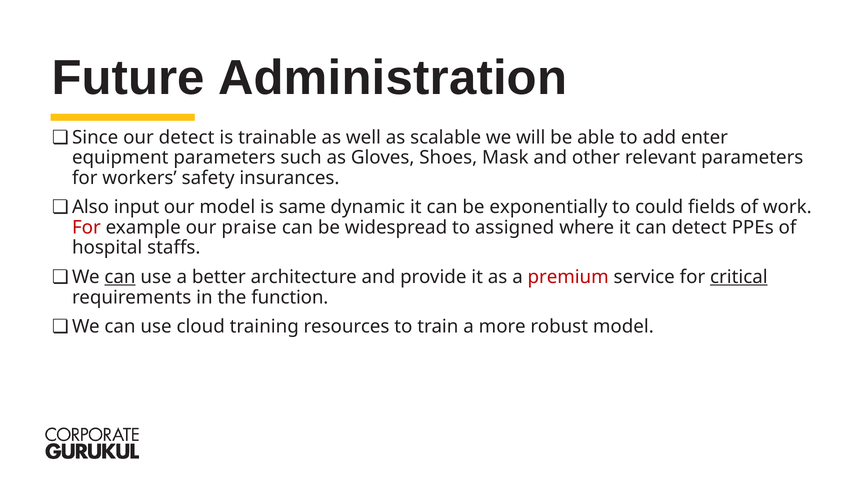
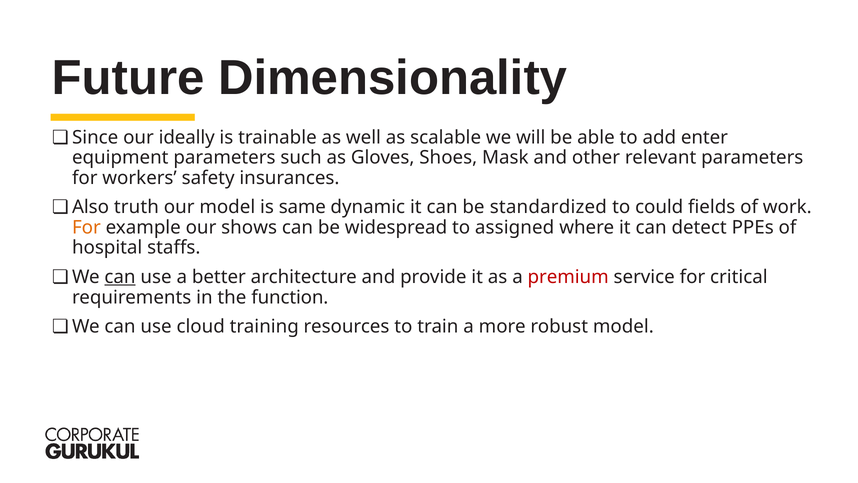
Administration: Administration -> Dimensionality
our detect: detect -> ideally
input: input -> truth
exponentially: exponentially -> standardized
For at (86, 227) colour: red -> orange
praise: praise -> shows
critical underline: present -> none
